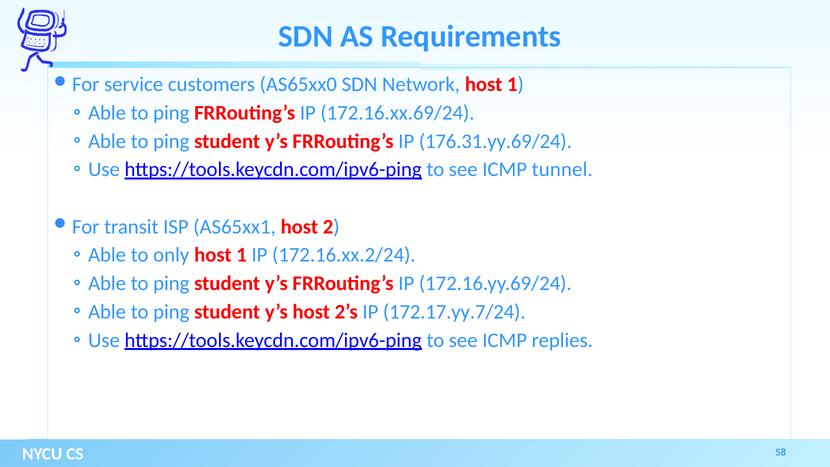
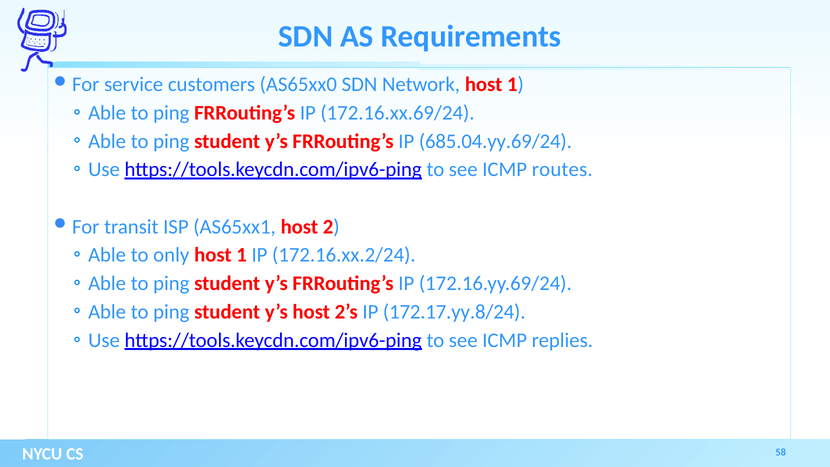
176.31.yy.69/24: 176.31.yy.69/24 -> 685.04.yy.69/24
tunnel: tunnel -> routes
172.17.yy.7/24: 172.17.yy.7/24 -> 172.17.yy.8/24
